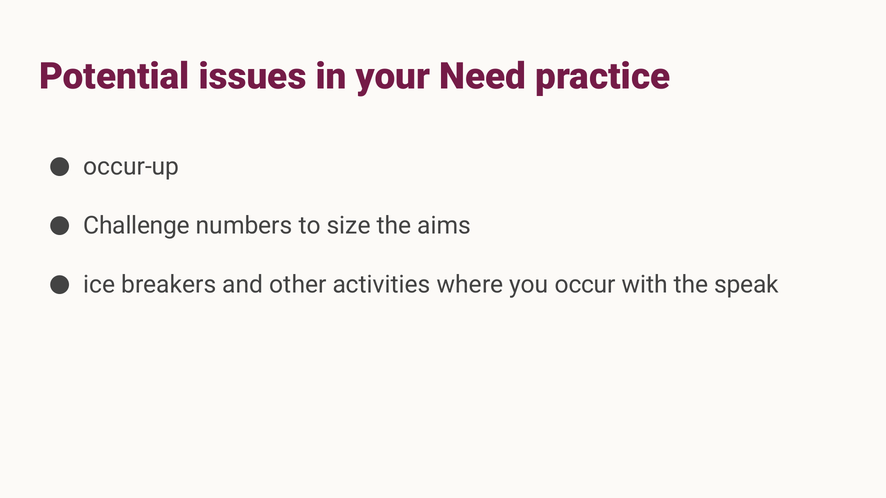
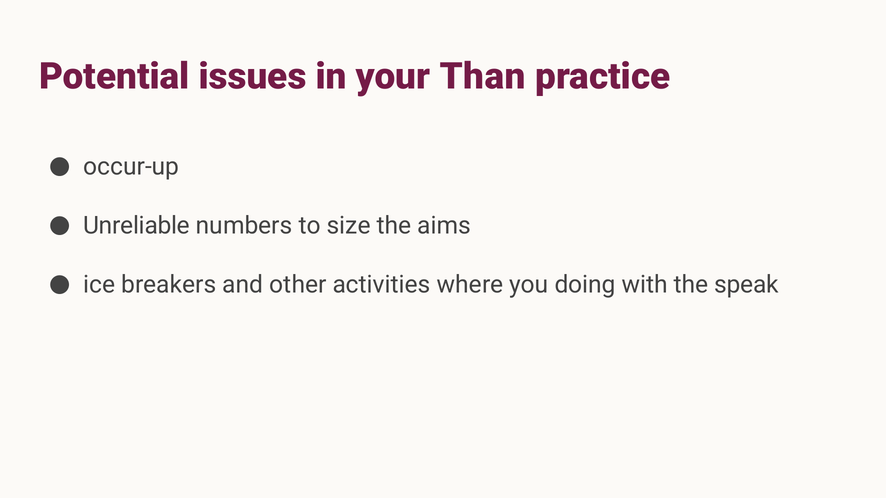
Need: Need -> Than
Challenge: Challenge -> Unreliable
occur: occur -> doing
